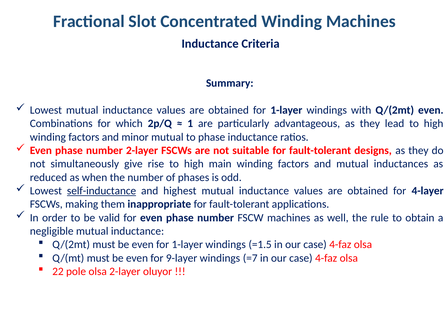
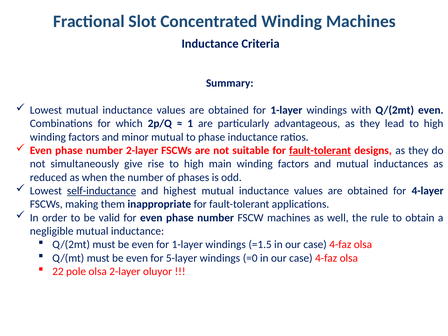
fault-tolerant at (320, 150) underline: none -> present
9-layer: 9-layer -> 5-layer
=7: =7 -> =0
